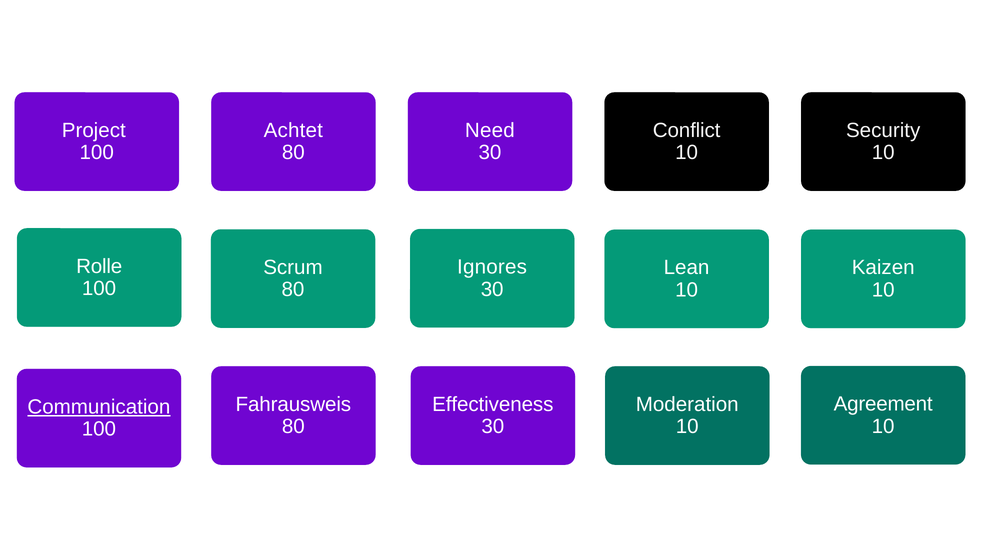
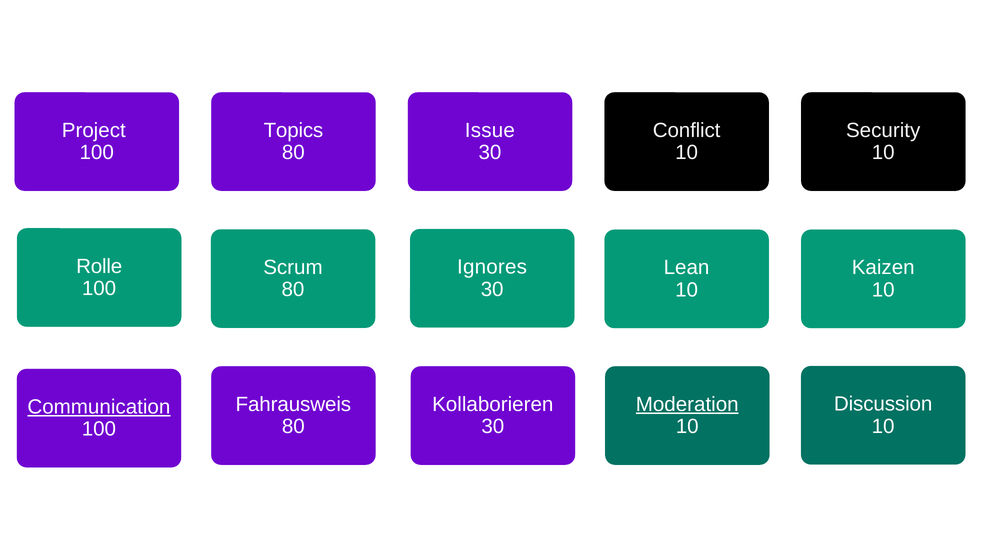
Achtet: Achtet -> Topics
Need: Need -> Issue
Agreement: Agreement -> Discussion
Effectiveness: Effectiveness -> Kollaborieren
Moderation underline: none -> present
